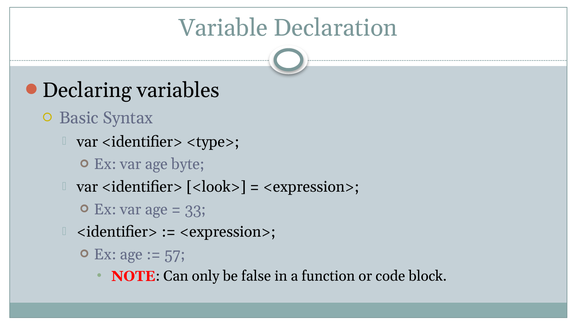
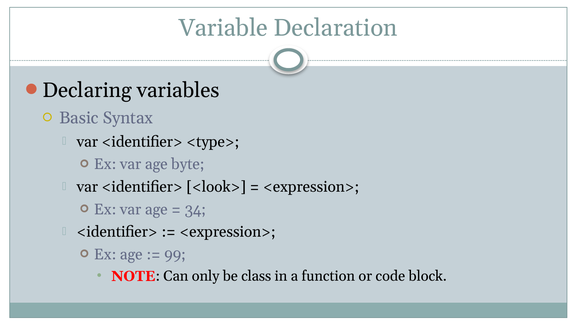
33: 33 -> 34
57: 57 -> 99
false: false -> class
